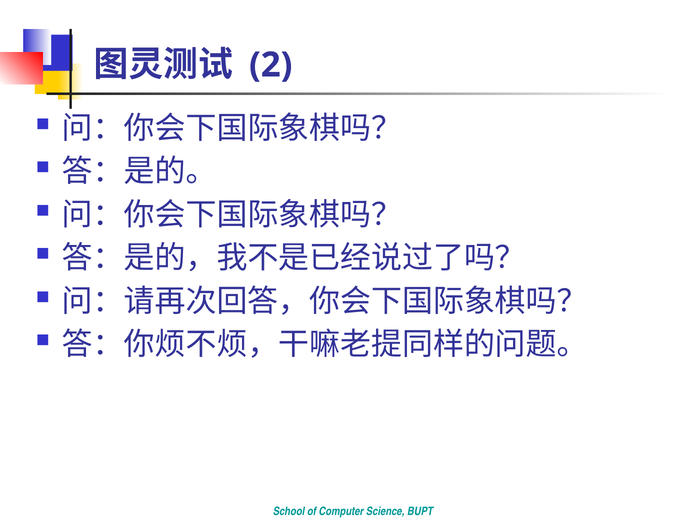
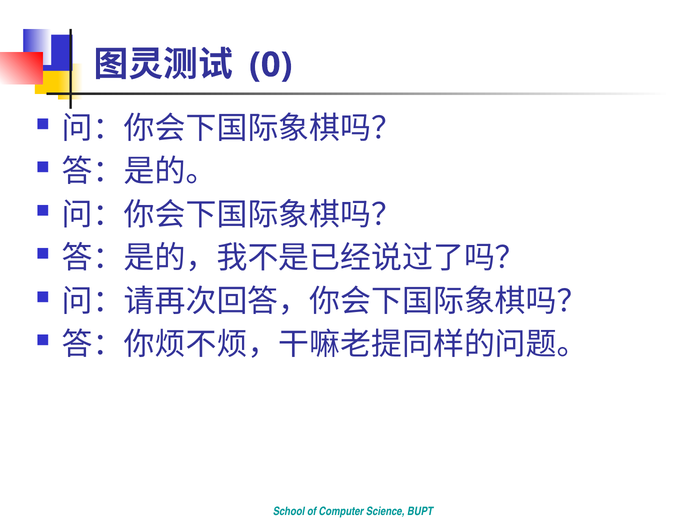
2: 2 -> 0
